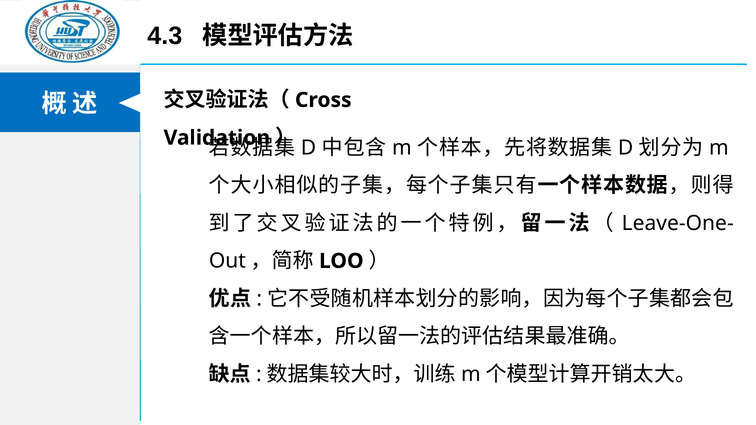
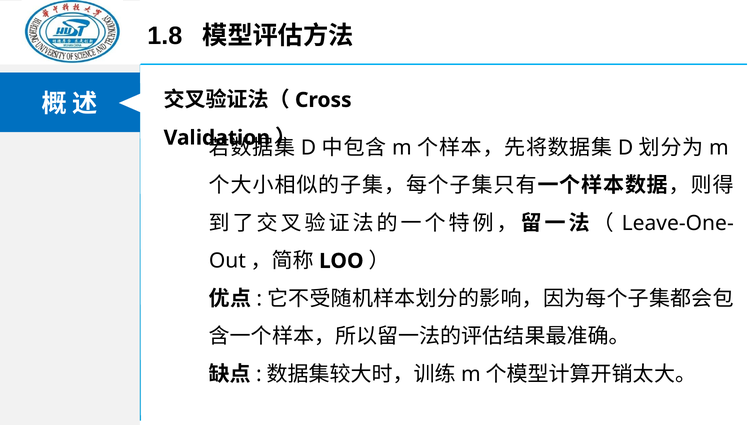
4.3: 4.3 -> 1.8
